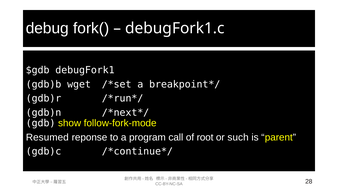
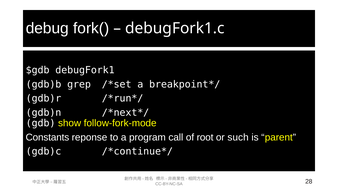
wget: wget -> grep
Resumed: Resumed -> Constants
